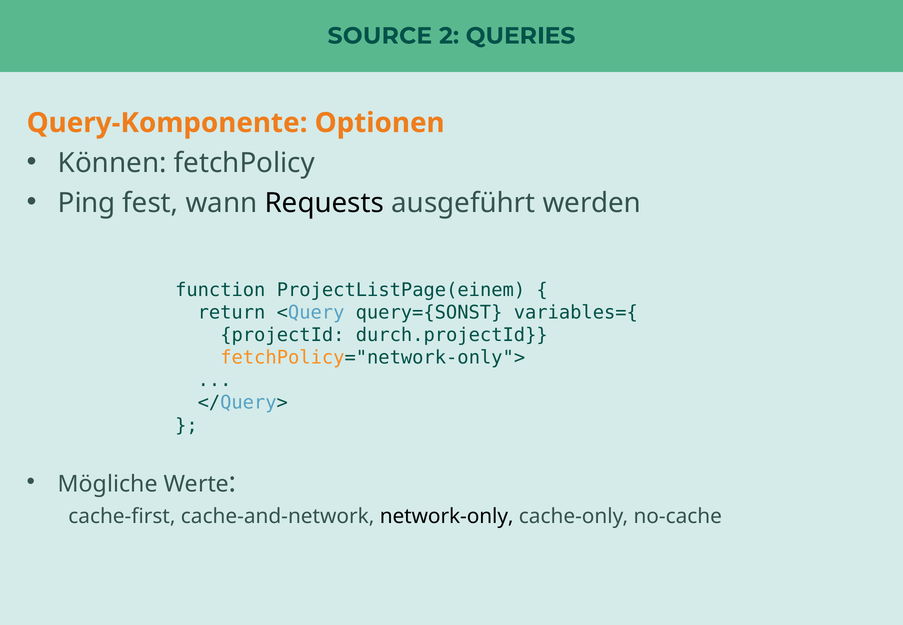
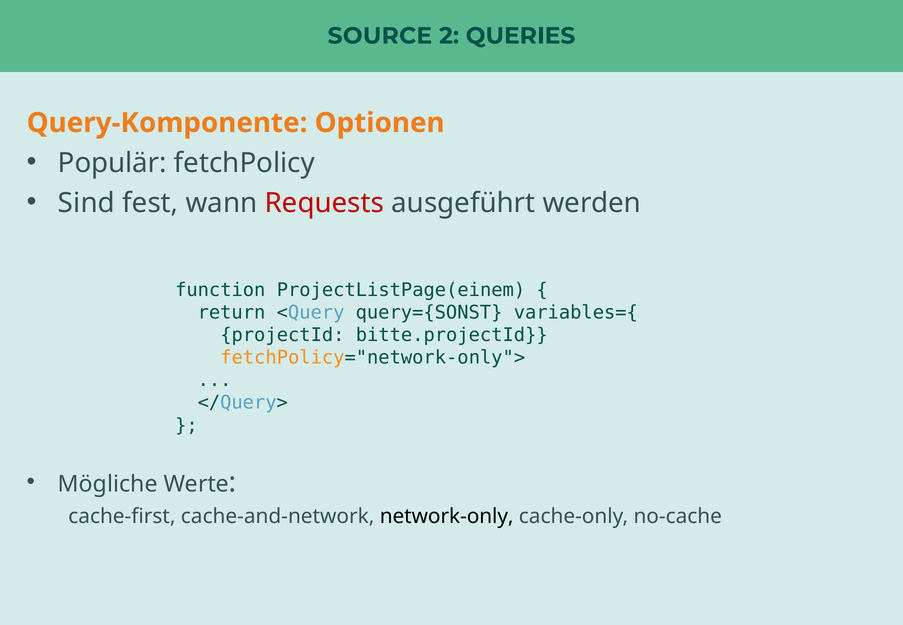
Können: Können -> Populär
Ping: Ping -> Sind
Requests colour: black -> red
durch.projectId: durch.projectId -> bitte.projectId
